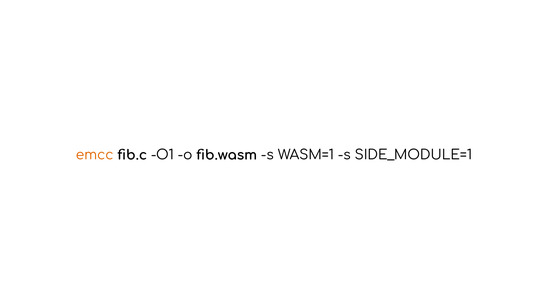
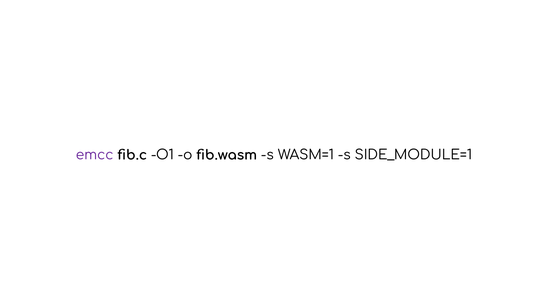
emcc colour: orange -> purple
